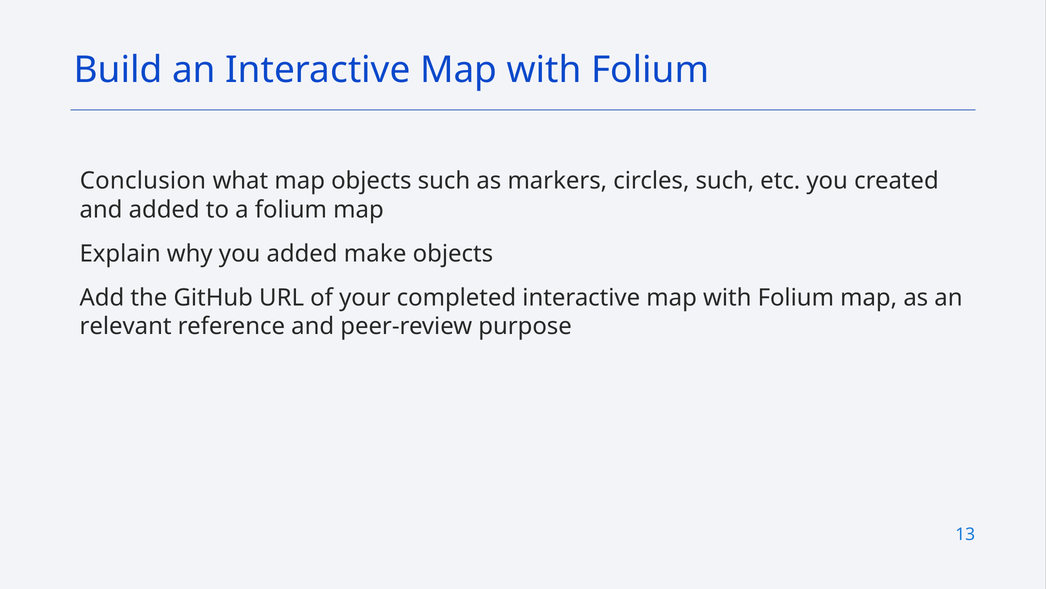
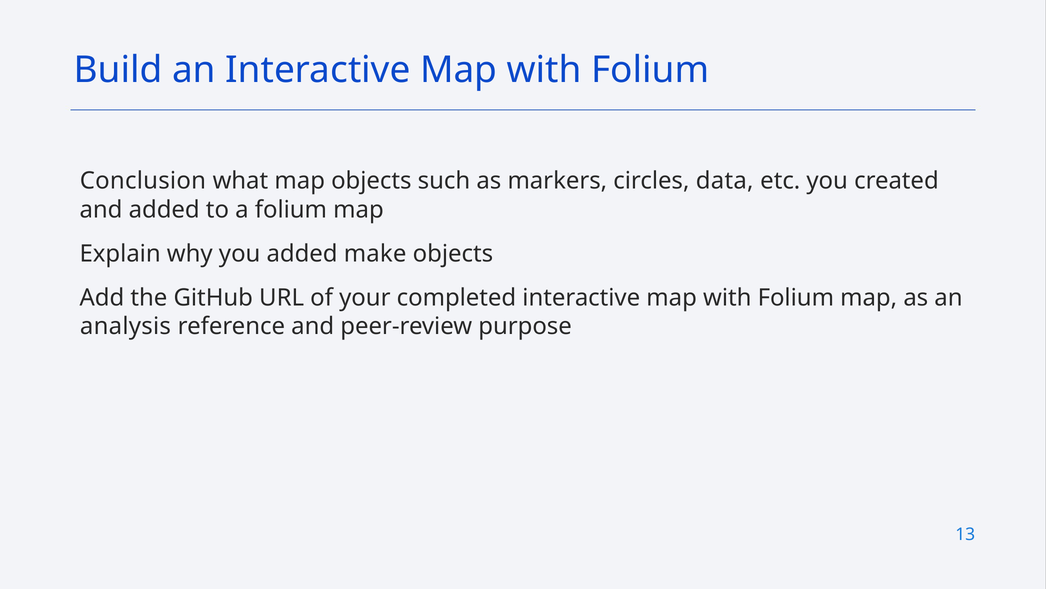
circles such: such -> data
relevant: relevant -> analysis
